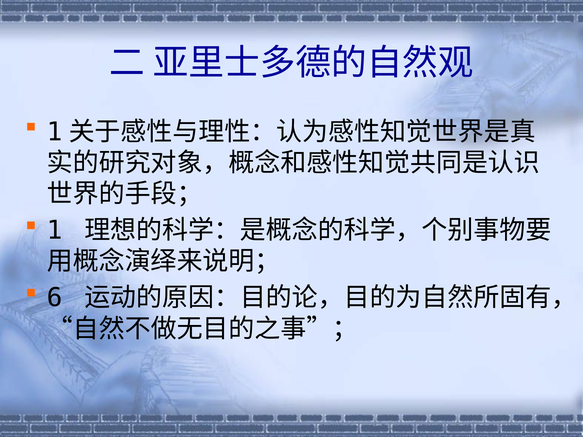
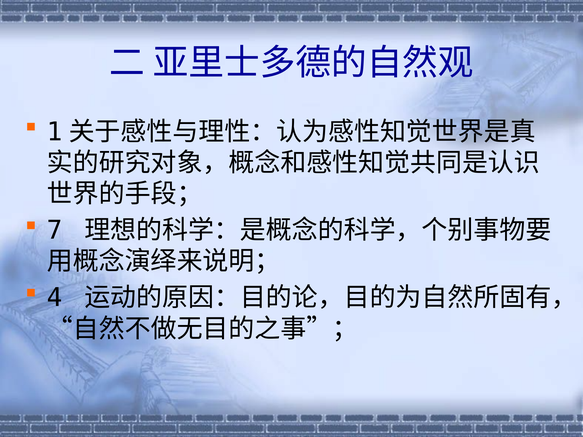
1: 1 -> 7
6: 6 -> 4
